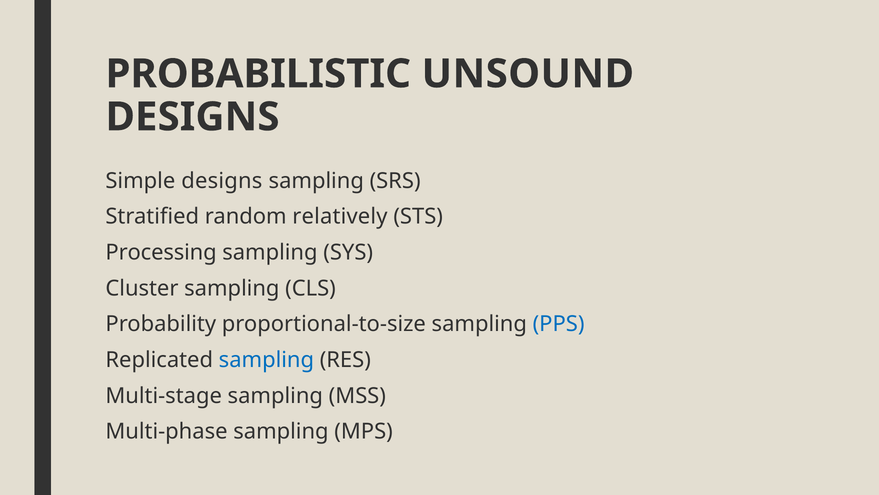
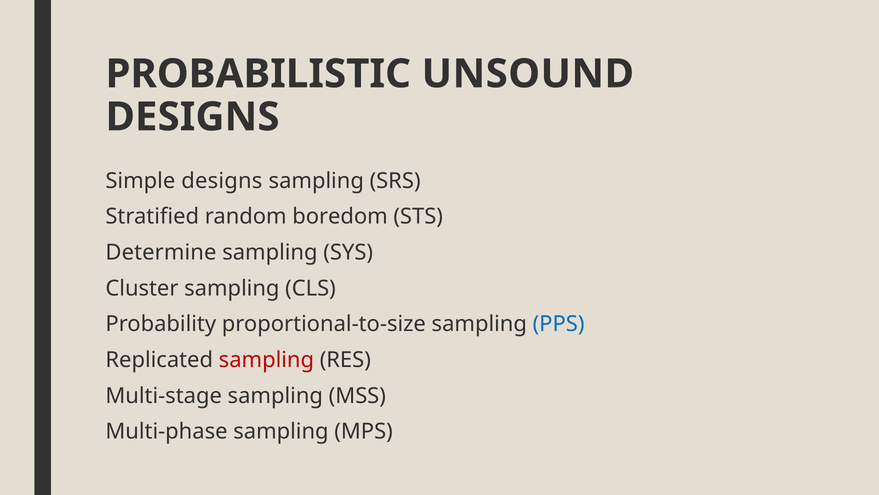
relatively: relatively -> boredom
Processing: Processing -> Determine
sampling at (266, 360) colour: blue -> red
